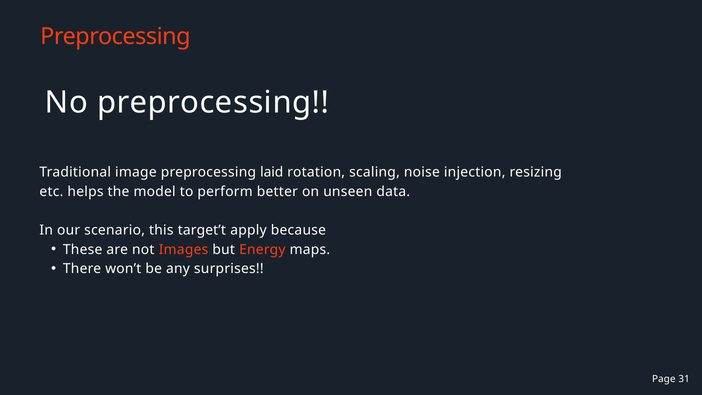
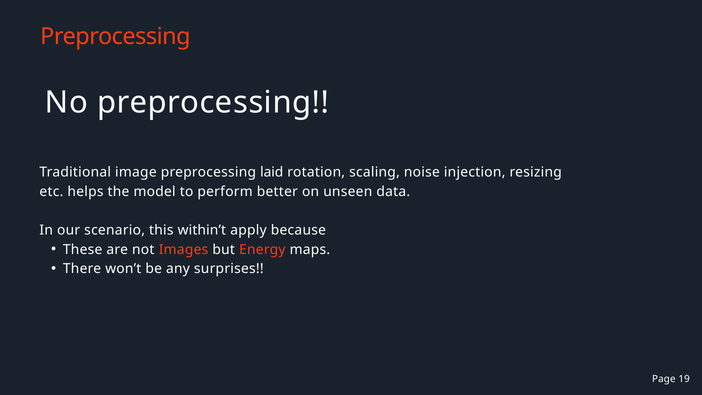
target’t: target’t -> within’t
31: 31 -> 19
